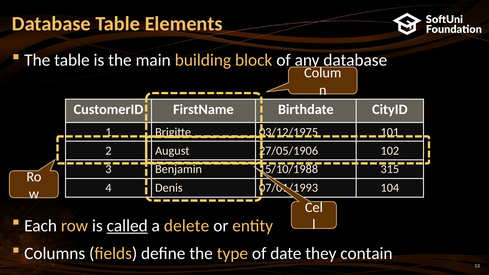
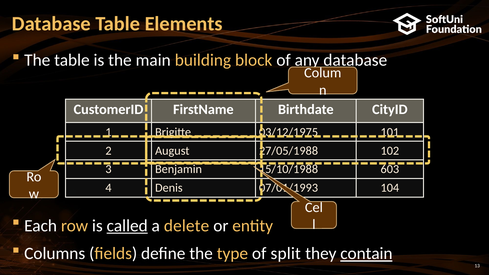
27/05/1906: 27/05/1906 -> 27/05/1988
315: 315 -> 603
date: date -> split
contain underline: none -> present
